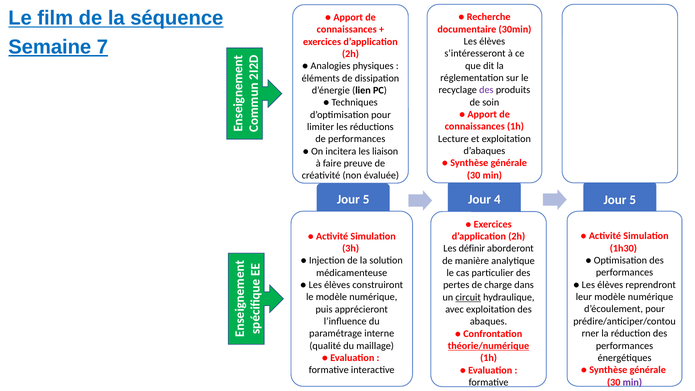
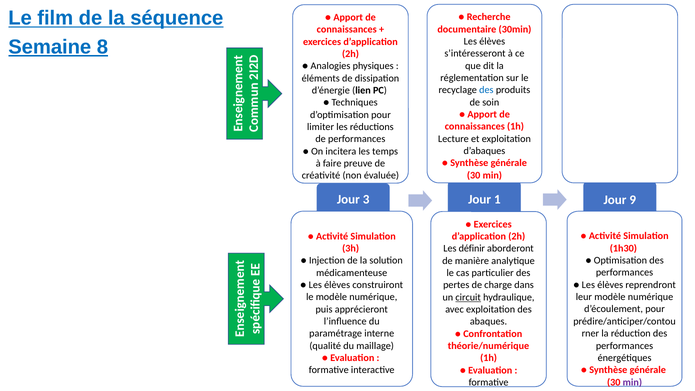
7: 7 -> 8
des at (486, 90) colour: purple -> blue
liaison: liaison -> temps
4: 4 -> 1
5 at (366, 199): 5 -> 3
5 at (633, 200): 5 -> 9
théorie/numérique underline: present -> none
